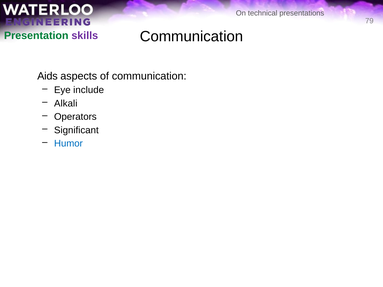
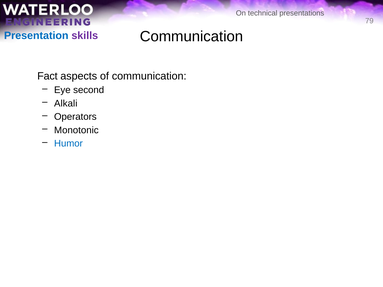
Presentation colour: green -> blue
Aids: Aids -> Fact
include: include -> second
Significant: Significant -> Monotonic
